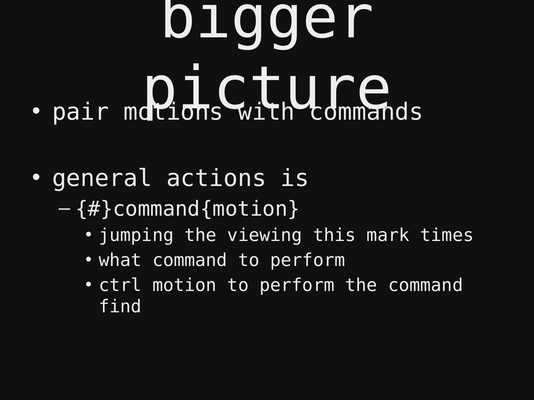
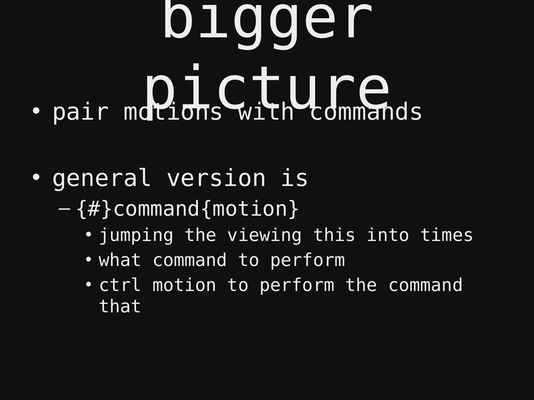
actions: actions -> version
mark: mark -> into
find: find -> that
